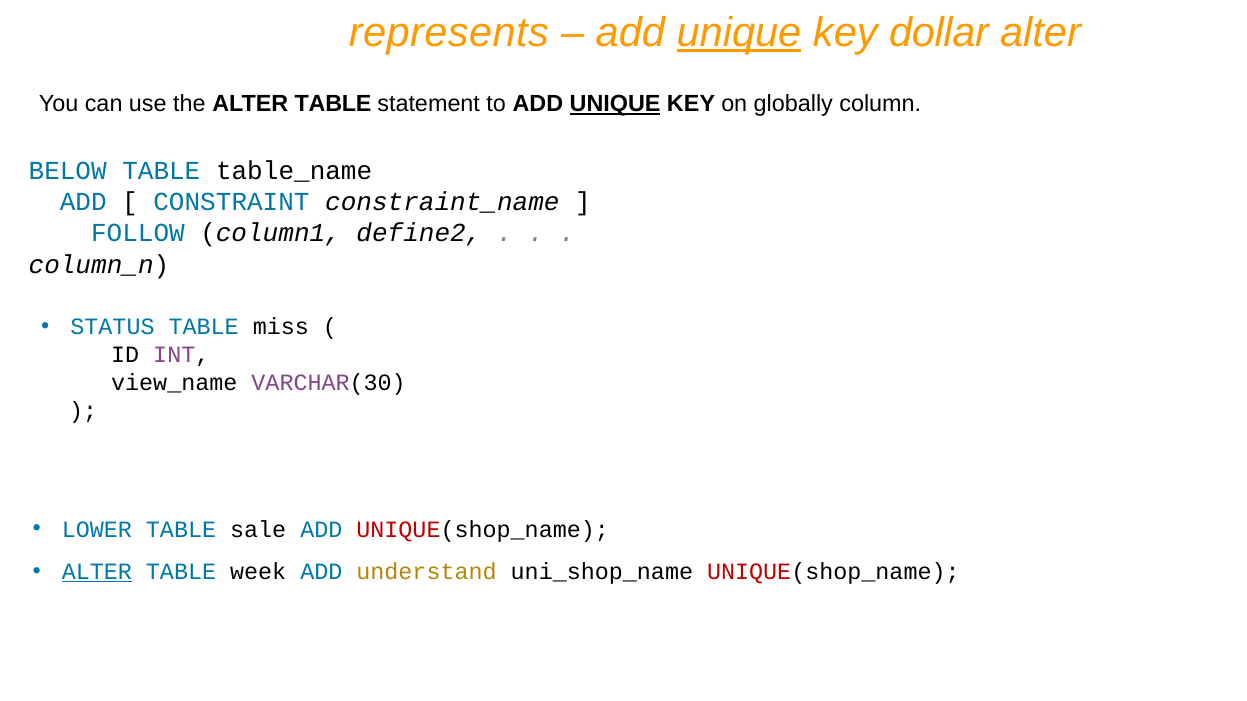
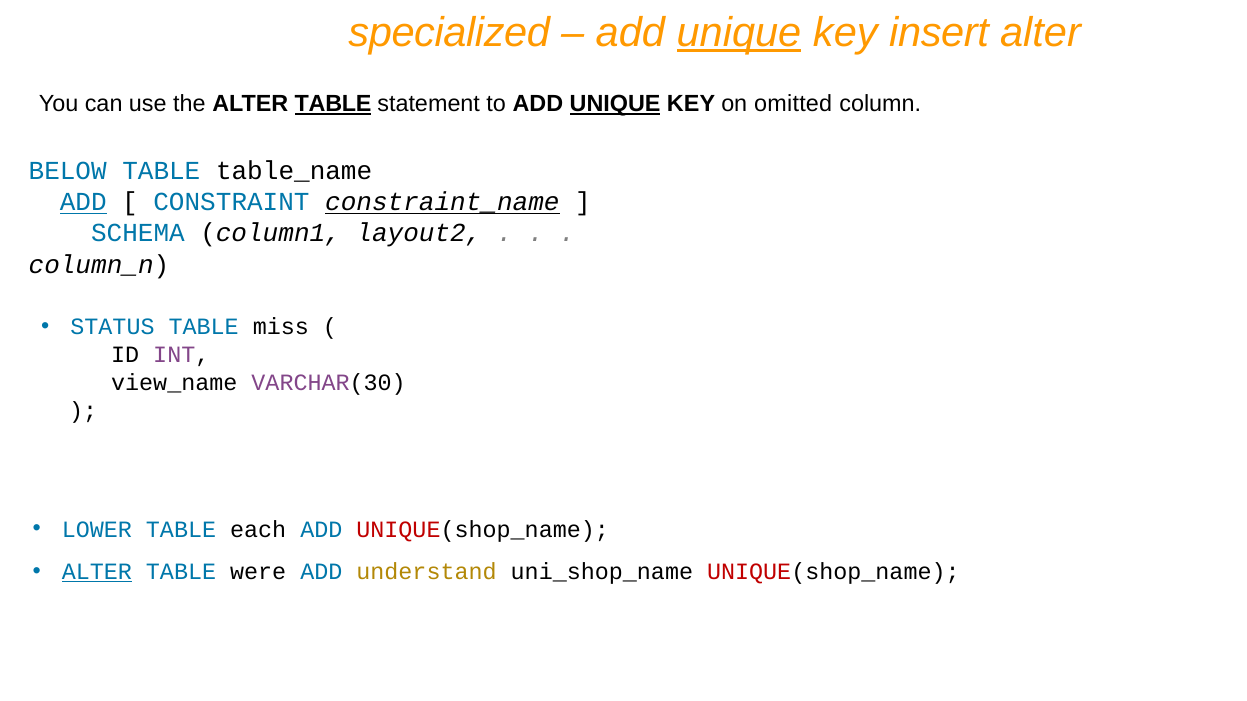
represents: represents -> specialized
dollar: dollar -> insert
TABLE at (333, 104) underline: none -> present
globally: globally -> omitted
ADD at (83, 202) underline: none -> present
constraint_name underline: none -> present
FOLLOW: FOLLOW -> SCHEMA
define2: define2 -> layout2
sale: sale -> each
week: week -> were
